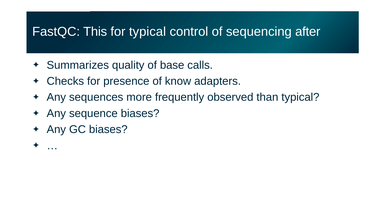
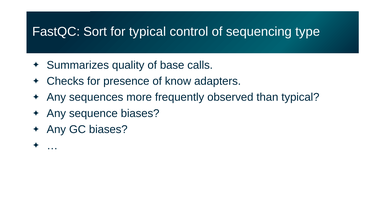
This: This -> Sort
after: after -> type
